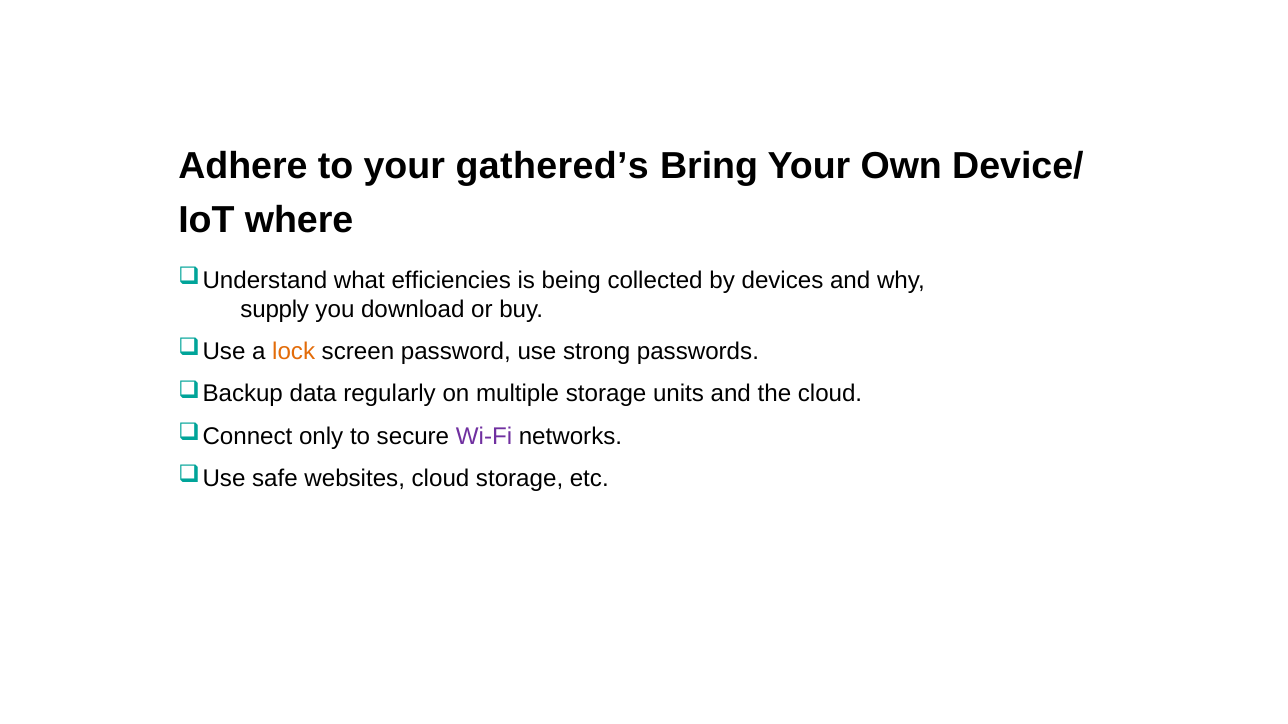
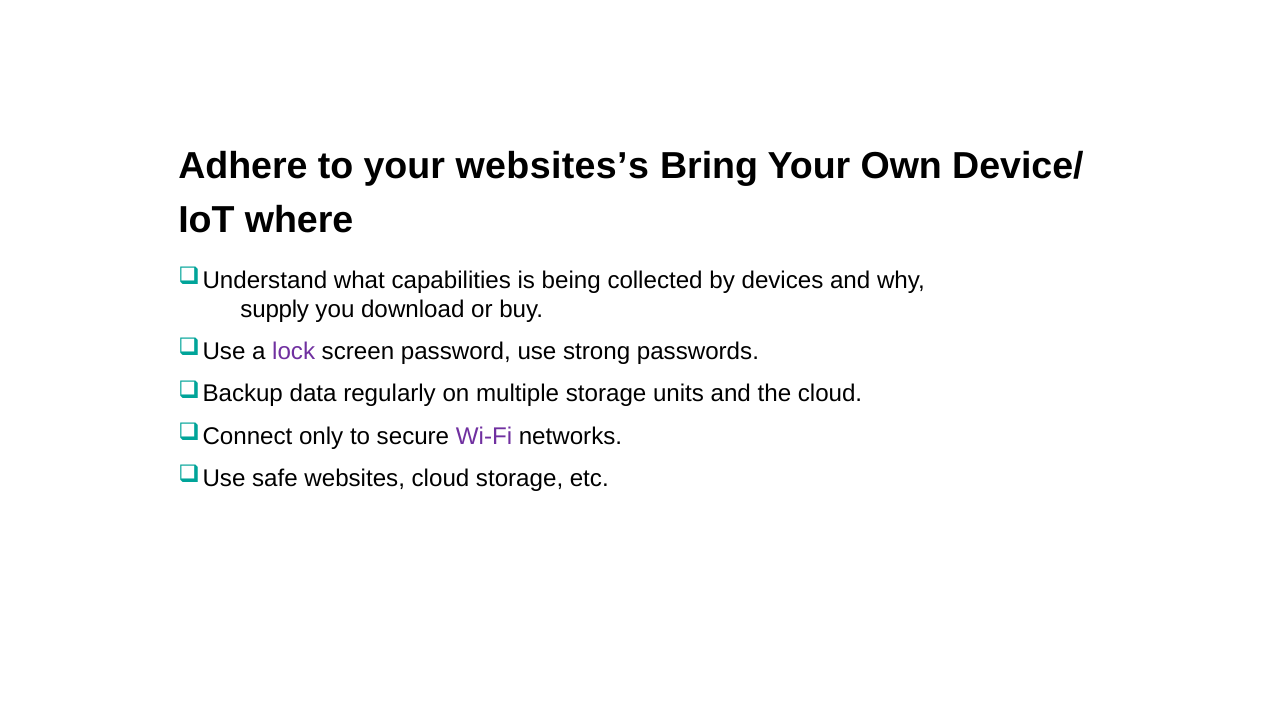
gathered’s: gathered’s -> websites’s
efficiencies: efficiencies -> capabilities
lock colour: orange -> purple
